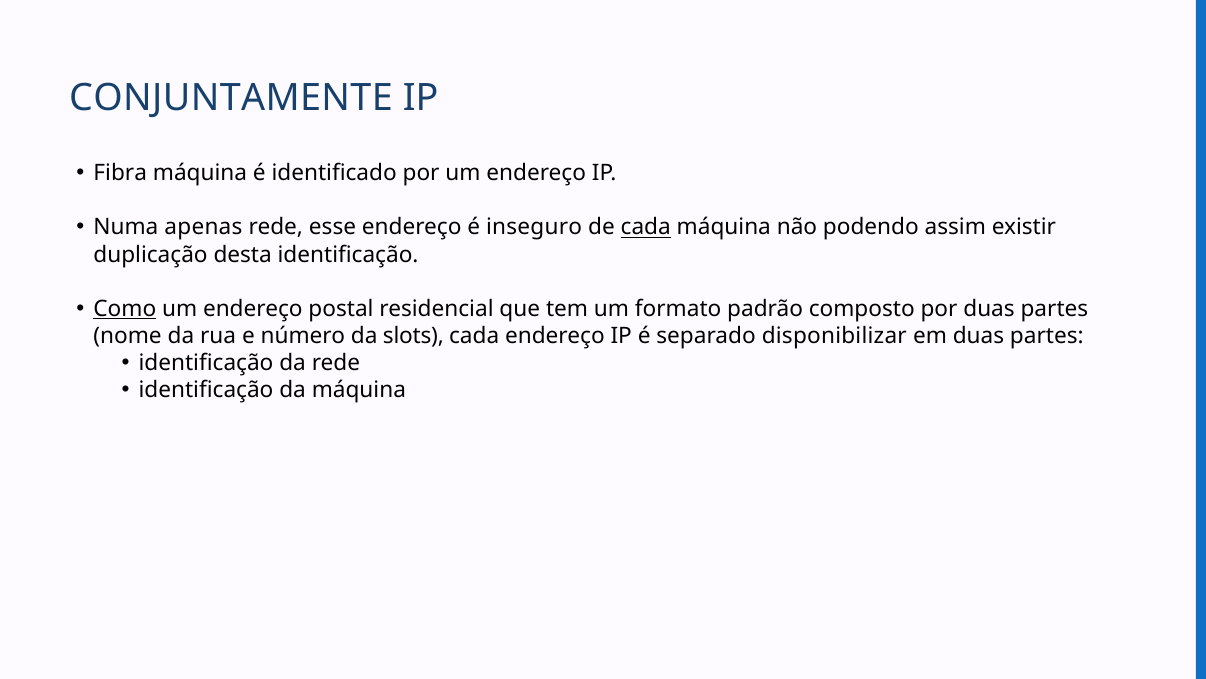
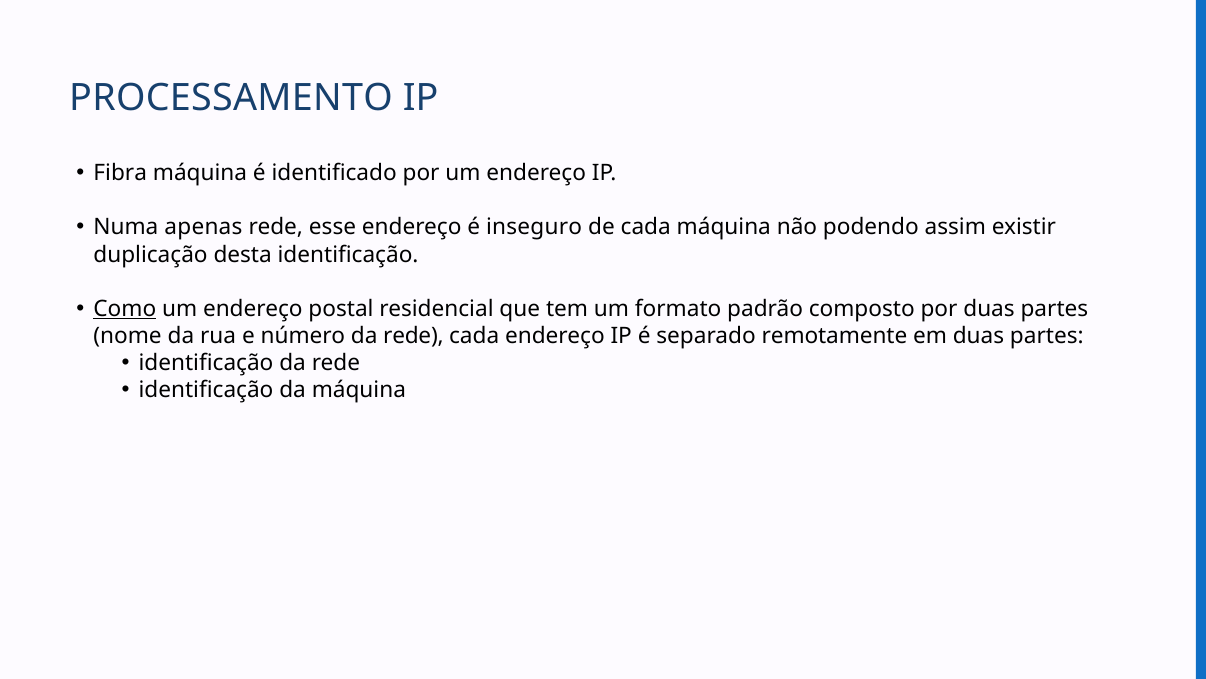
CONJUNTAMENTE: CONJUNTAMENTE -> PROCESSAMENTO
cada at (646, 227) underline: present -> none
número da slots: slots -> rede
disponibilizar: disponibilizar -> remotamente
